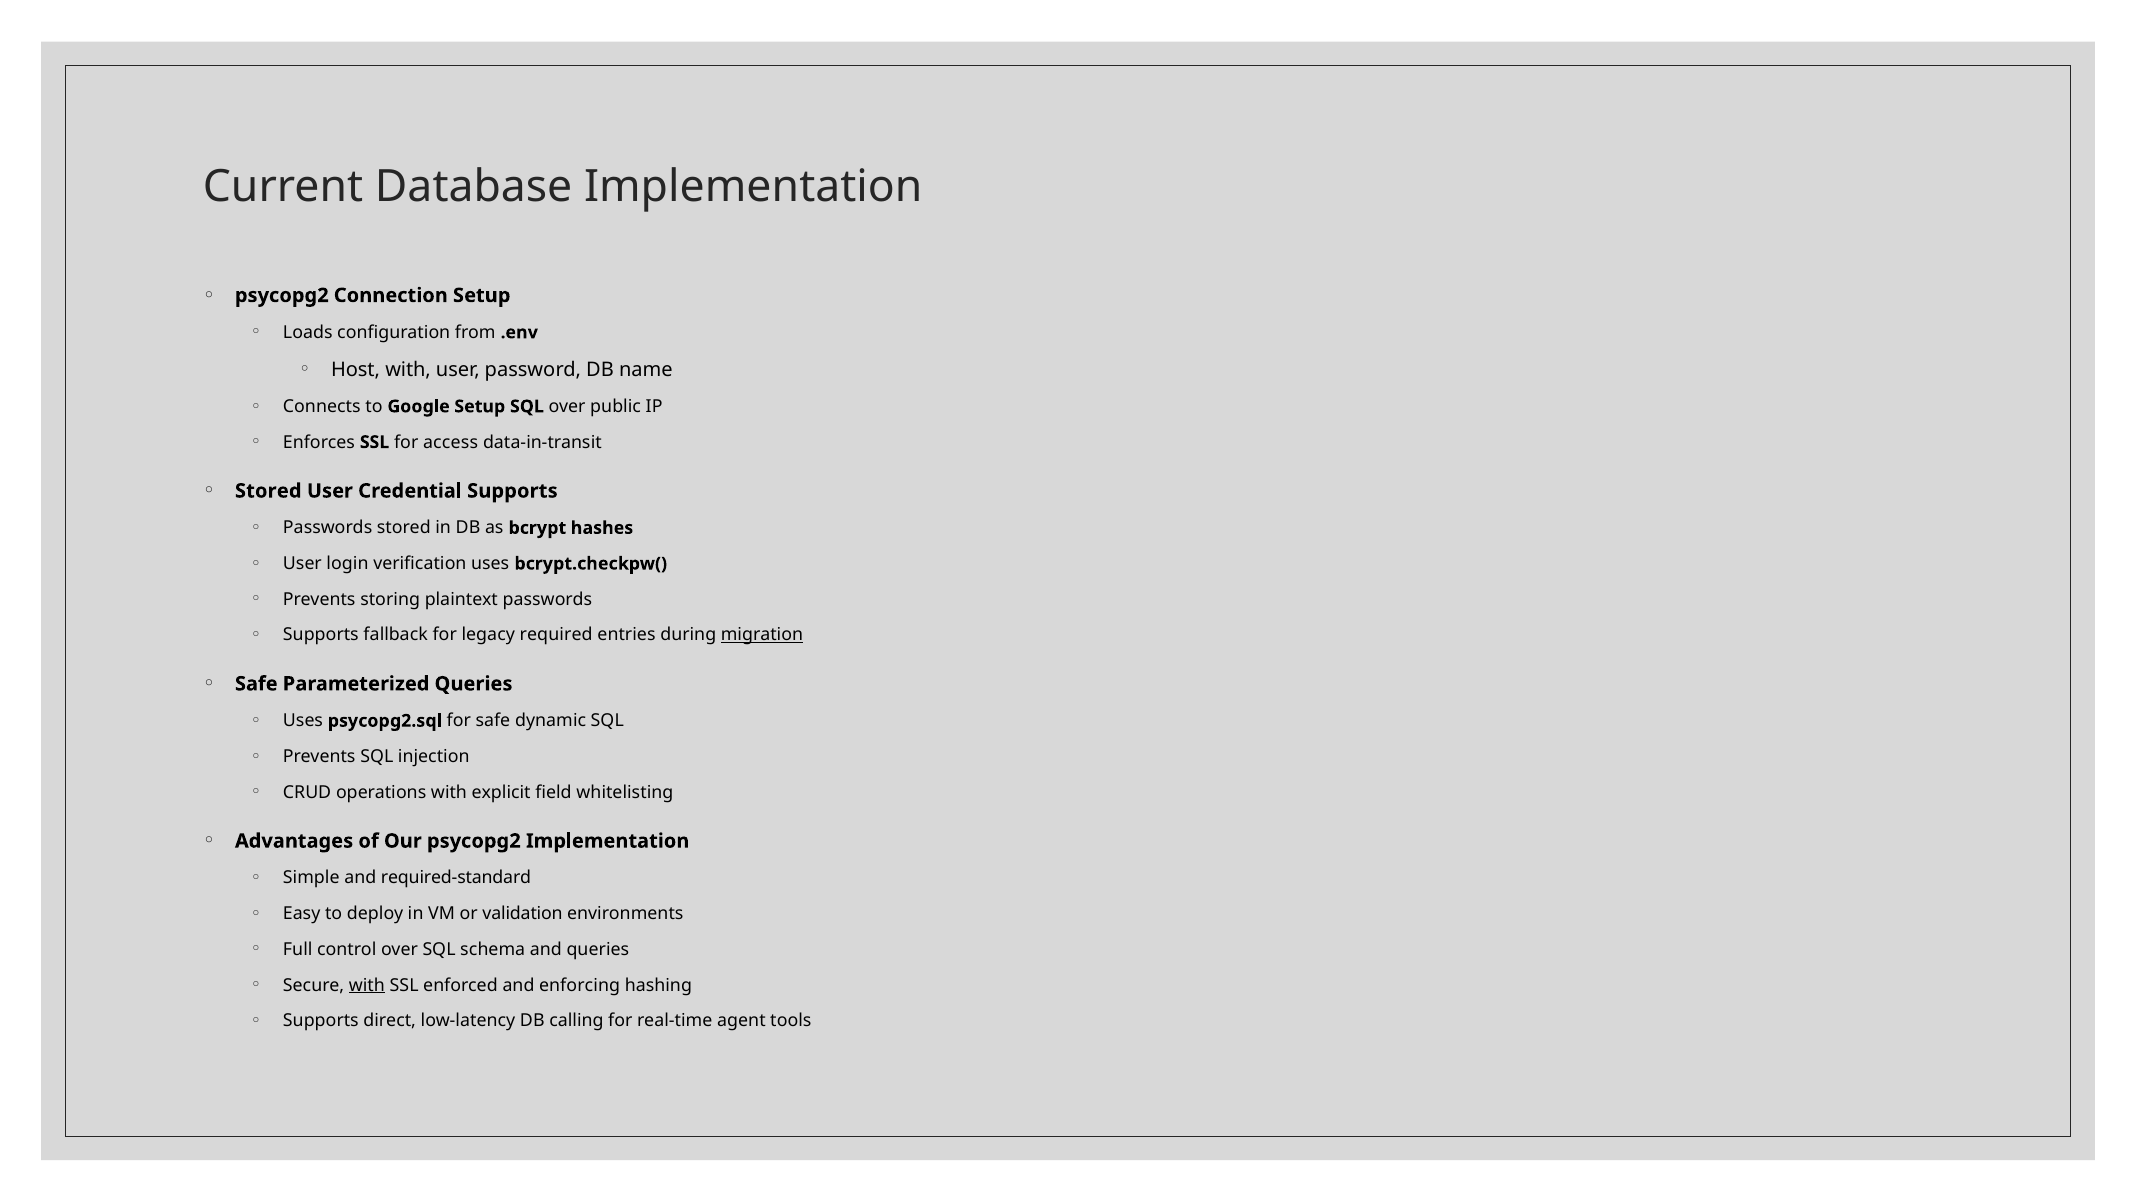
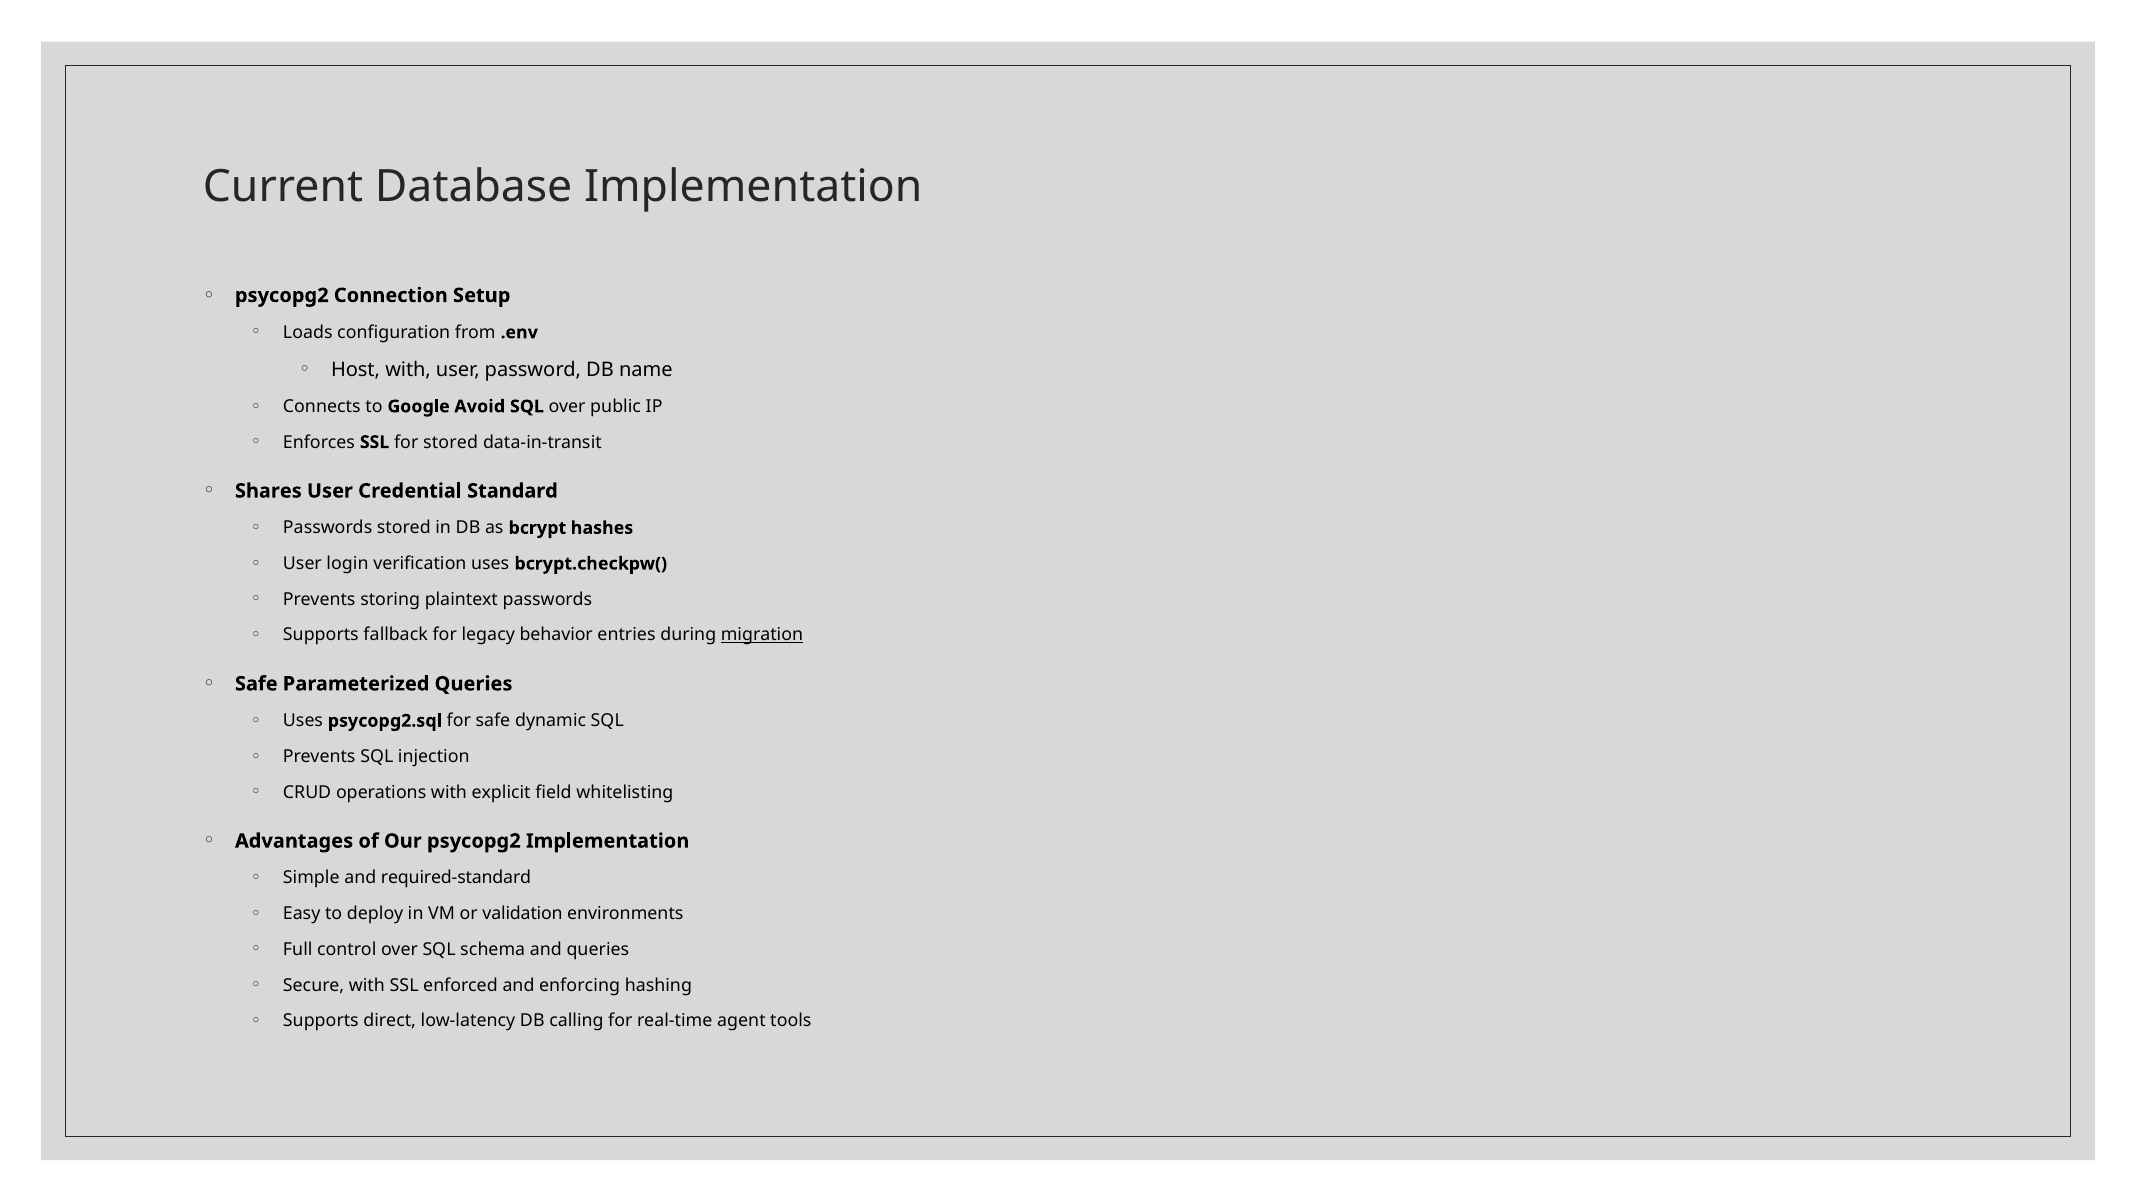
Google Setup: Setup -> Avoid
for access: access -> stored
Stored at (268, 491): Stored -> Shares
Credential Supports: Supports -> Standard
required: required -> behavior
with at (367, 985) underline: present -> none
